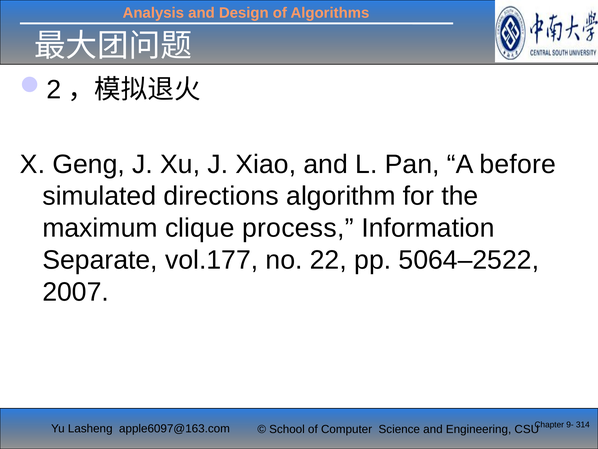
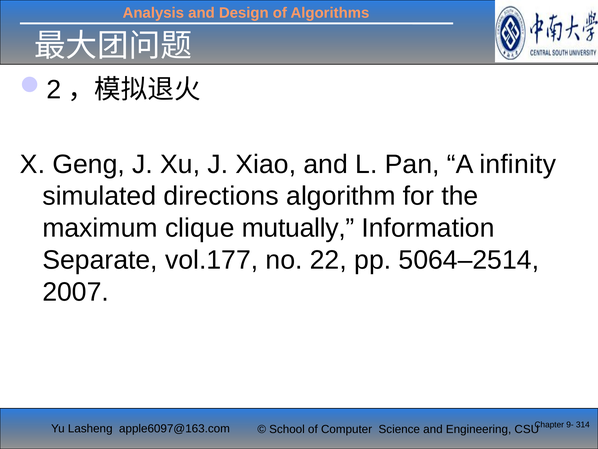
before: before -> infinity
process: process -> mutually
5064–2522: 5064–2522 -> 5064–2514
